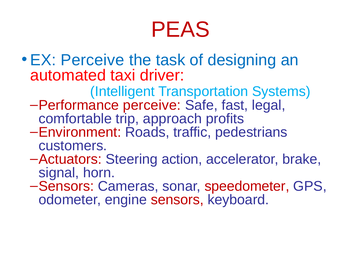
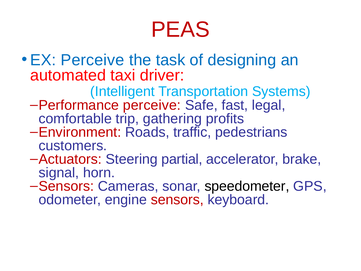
approach: approach -> gathering
action: action -> partial
speedometer colour: red -> black
